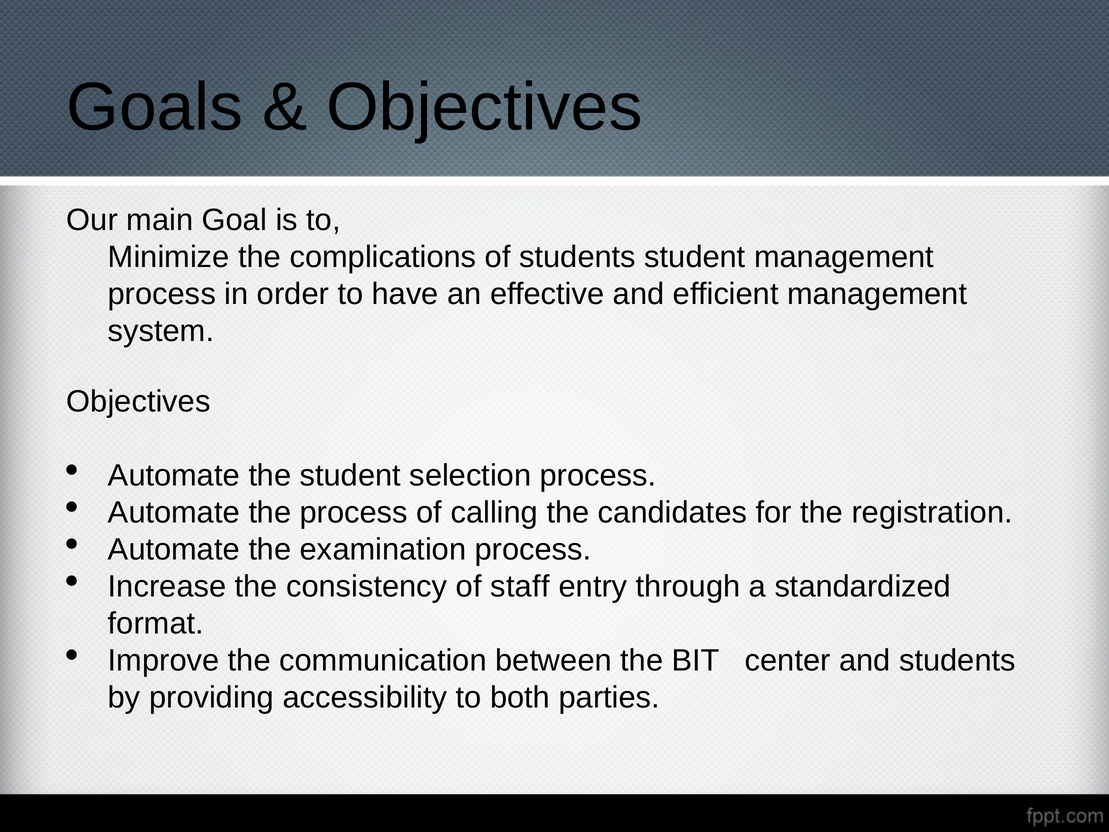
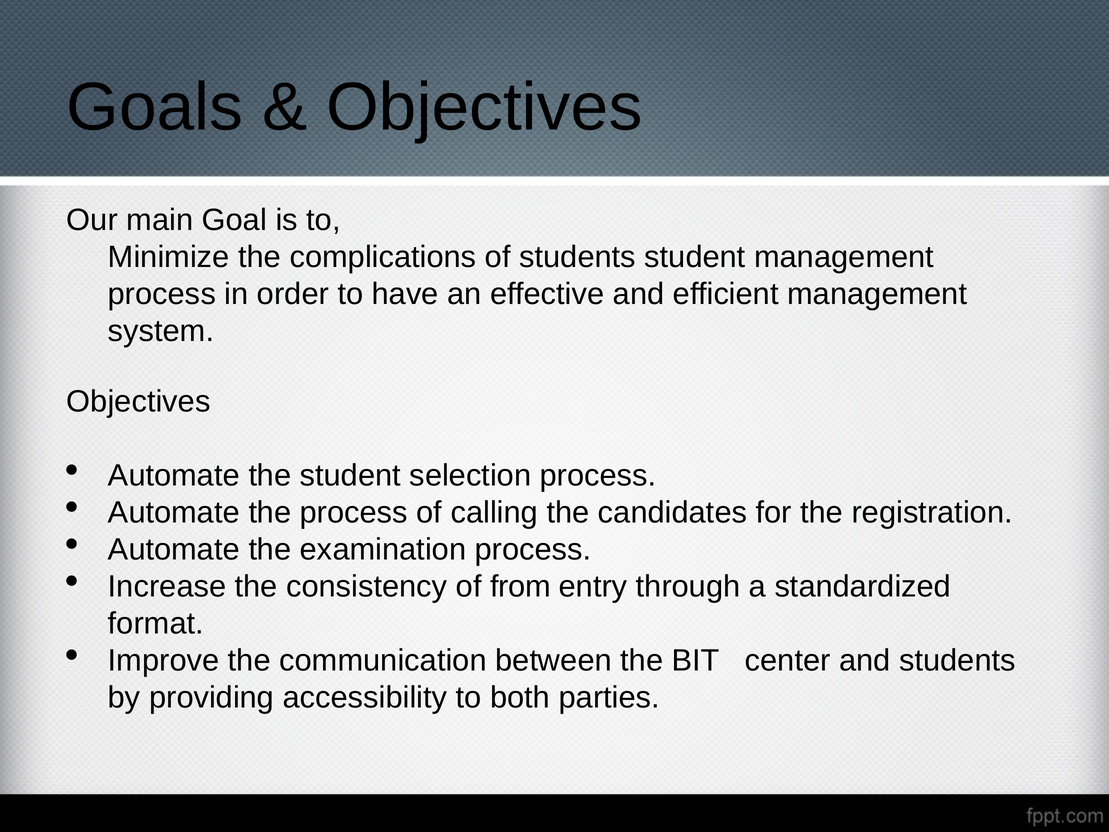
staff: staff -> from
